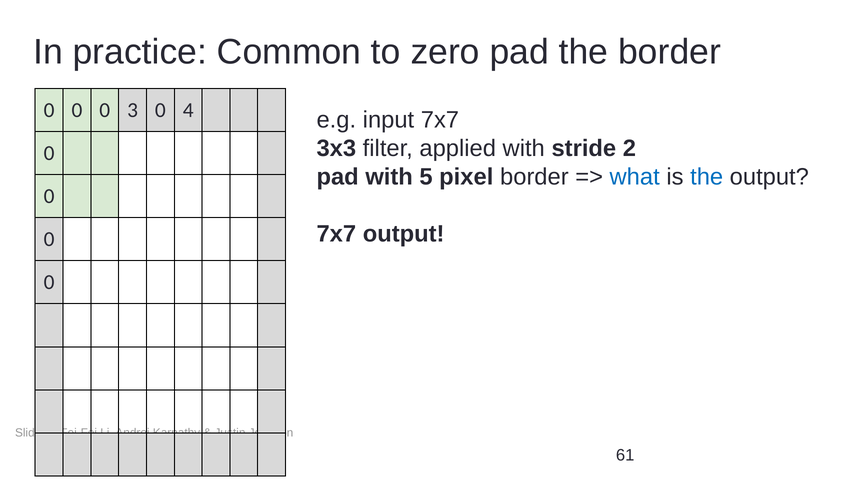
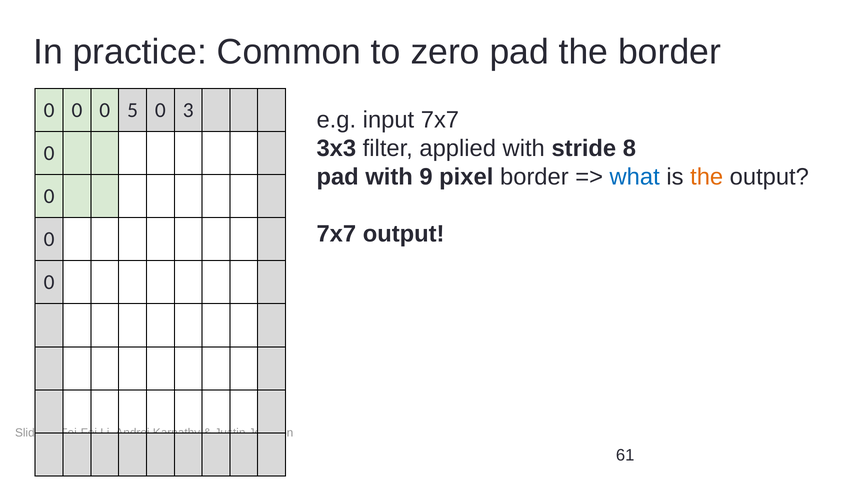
3: 3 -> 5
4: 4 -> 3
2: 2 -> 8
5: 5 -> 9
the at (707, 177) colour: blue -> orange
